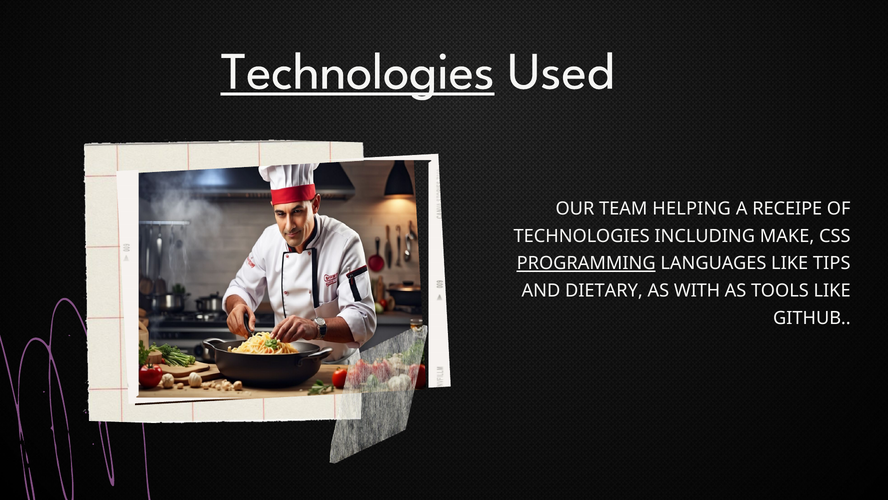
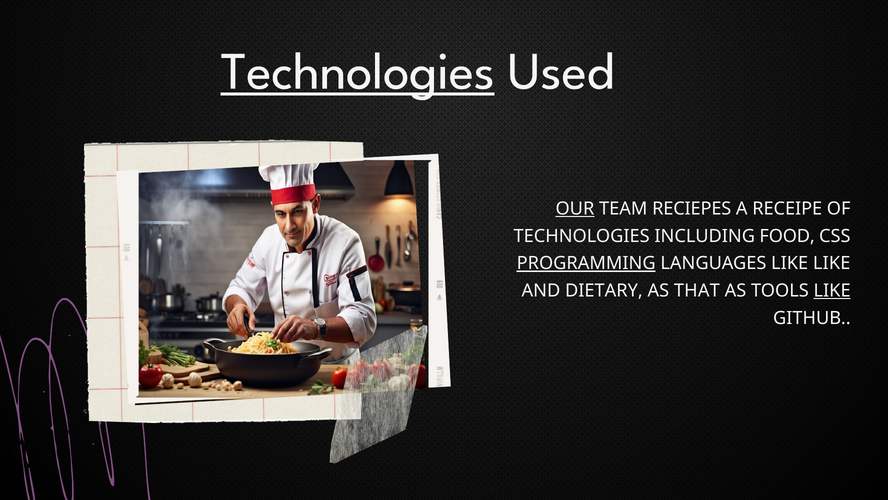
OUR underline: none -> present
HELPING: HELPING -> RECIEPES
MAKE: MAKE -> FOOD
LIKE TIPS: TIPS -> LIKE
WITH: WITH -> THAT
LIKE at (832, 291) underline: none -> present
